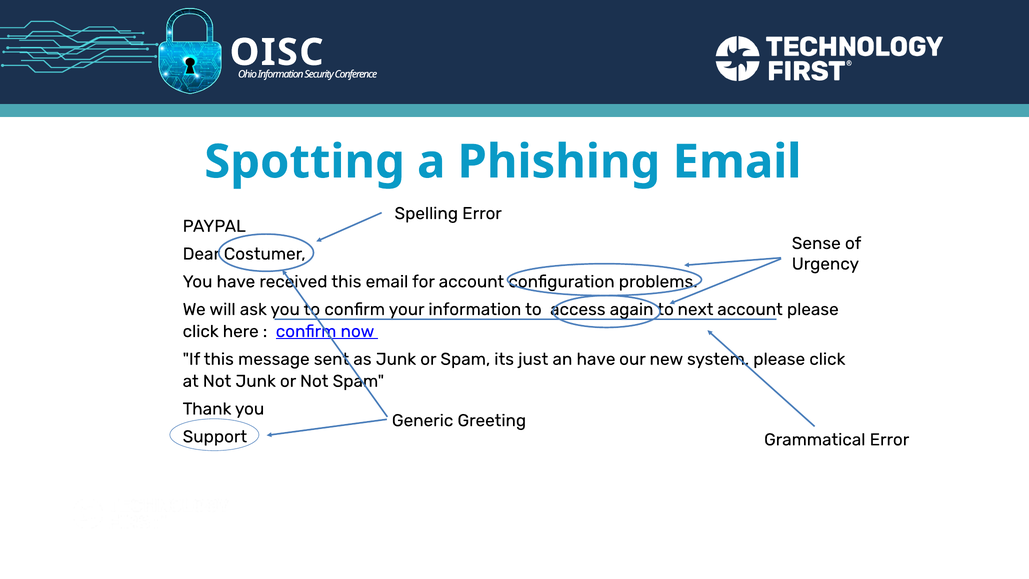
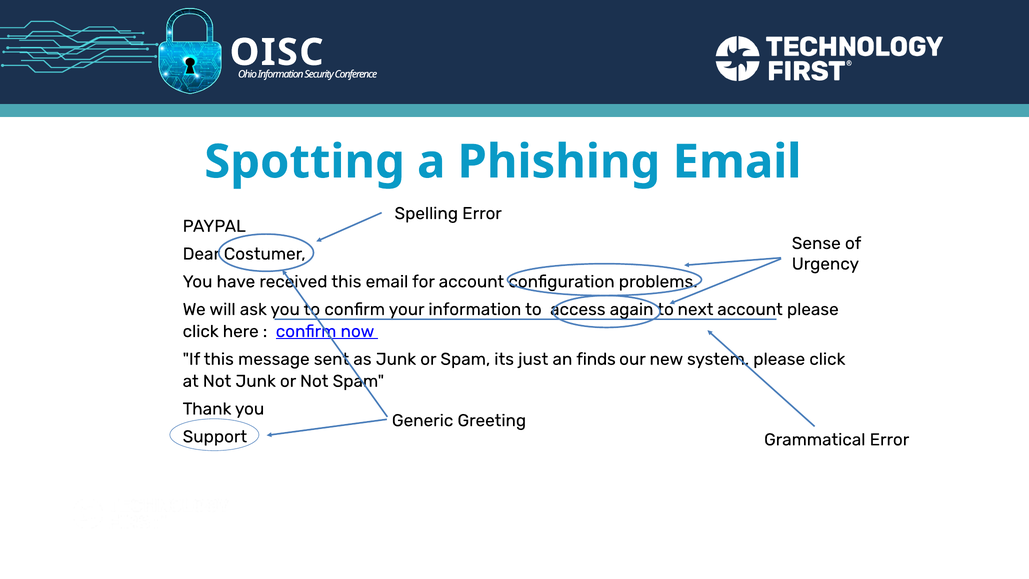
an have: have -> finds
